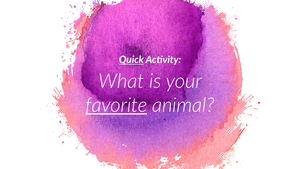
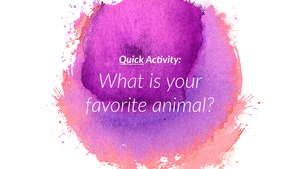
favorite underline: present -> none
